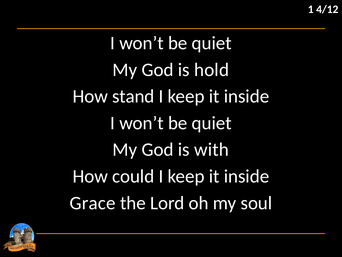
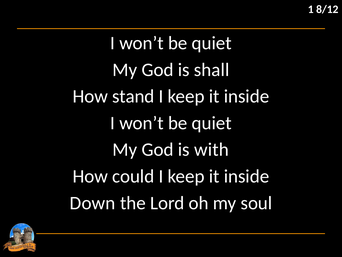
4/12: 4/12 -> 8/12
hold: hold -> shall
Grace: Grace -> Down
